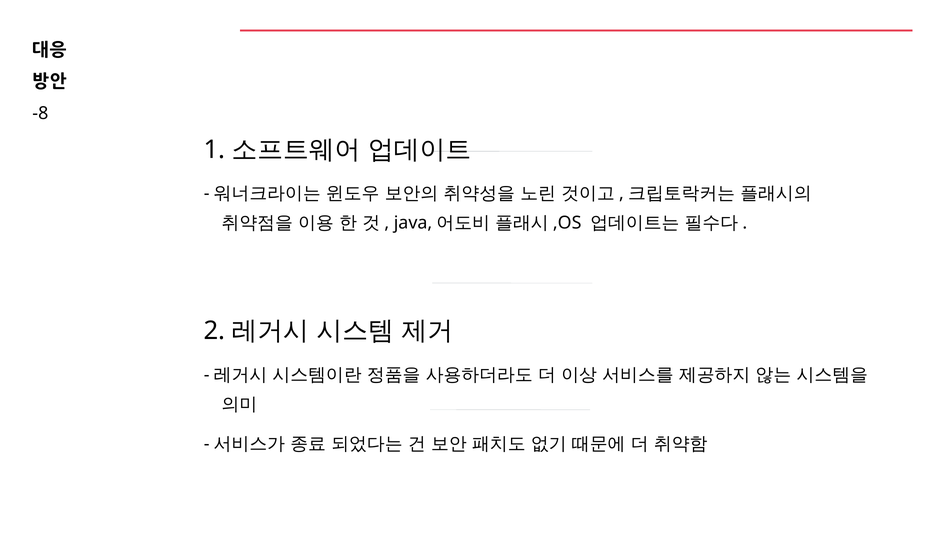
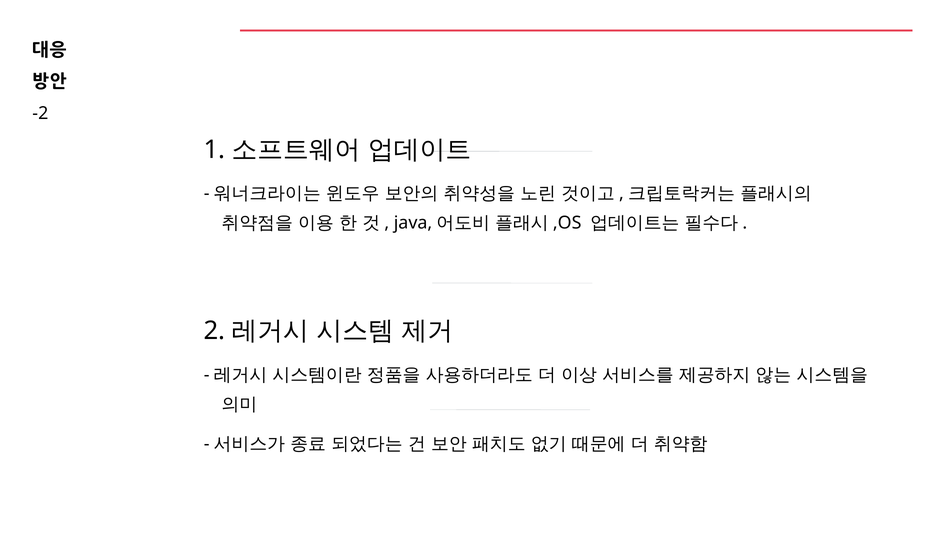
-8: -8 -> -2
